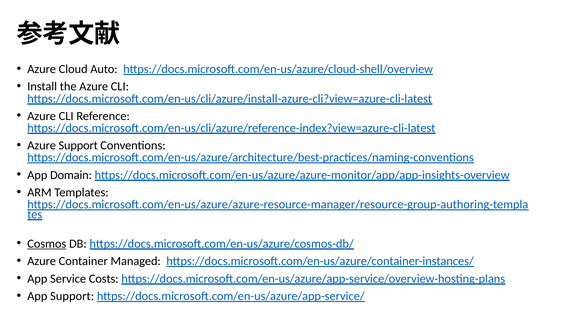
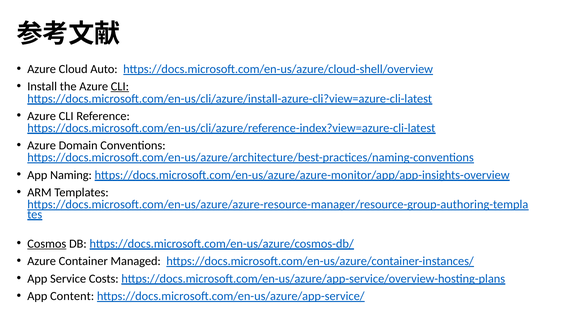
CLI at (120, 87) underline: none -> present
Azure Support: Support -> Domain
Domain: Domain -> Naming
App Support: Support -> Content
